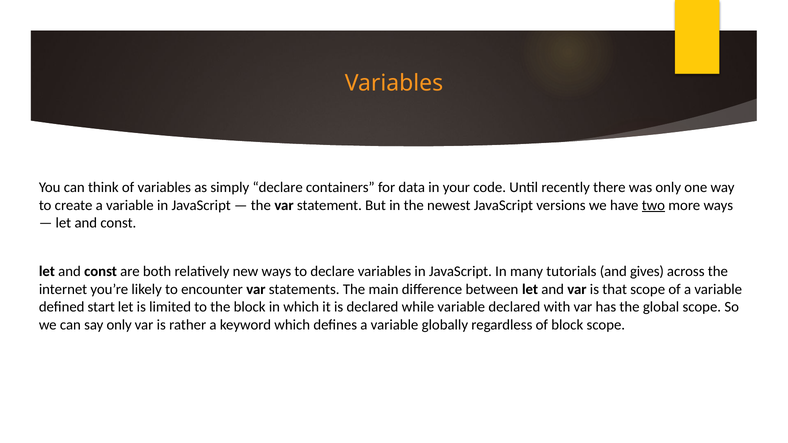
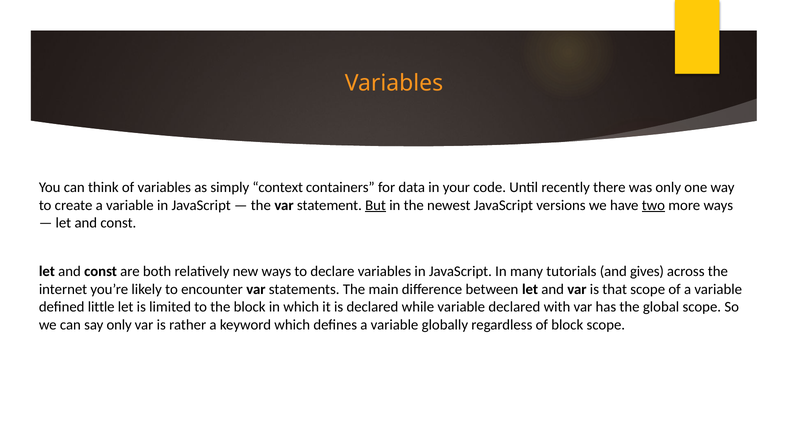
simply declare: declare -> context
But underline: none -> present
start: start -> little
